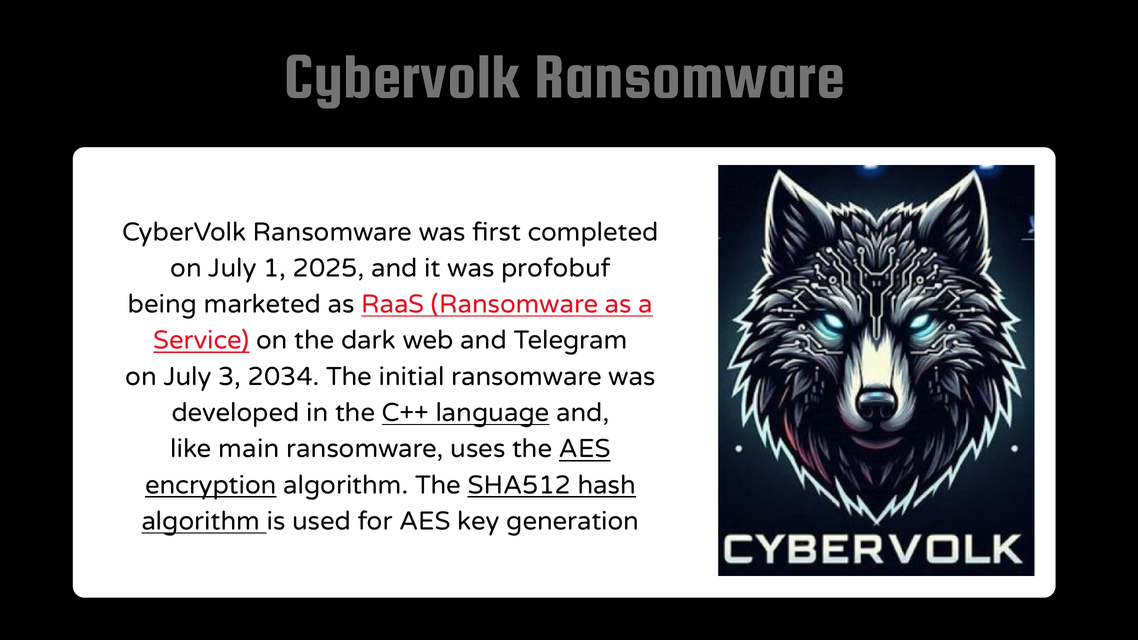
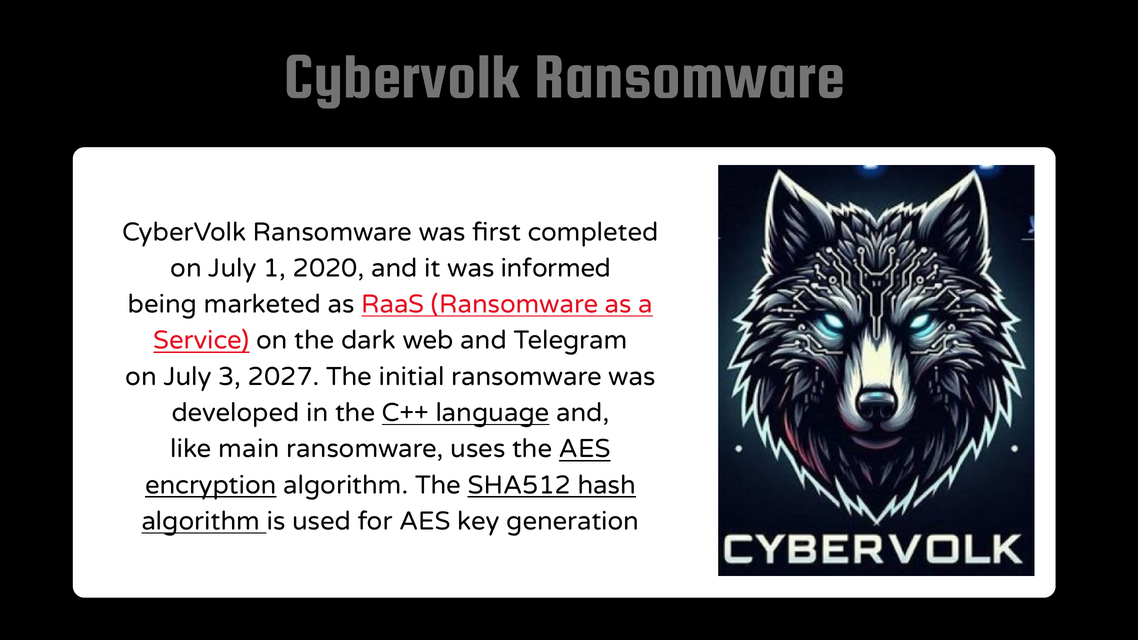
2025: 2025 -> 2020
profobuf: profobuf -> informed
2034: 2034 -> 2027
